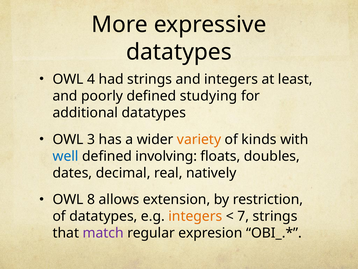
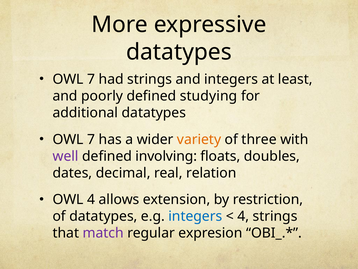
4 at (91, 79): 4 -> 7
3 at (91, 139): 3 -> 7
kinds: kinds -> three
well colour: blue -> purple
natively: natively -> relation
OWL 8: 8 -> 4
integers at (195, 216) colour: orange -> blue
7 at (243, 216): 7 -> 4
